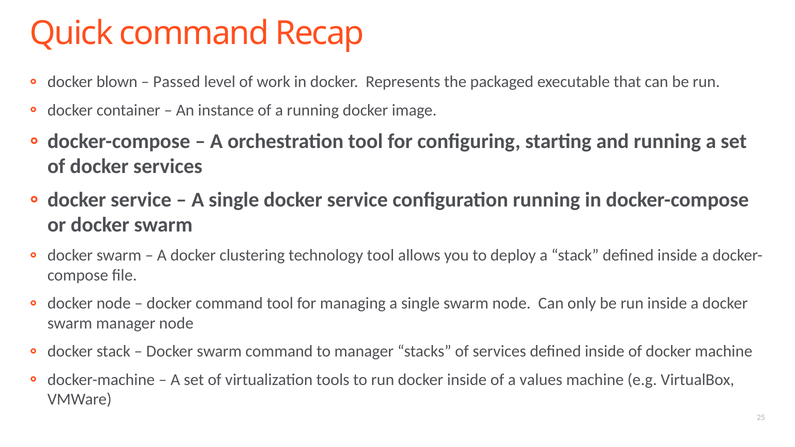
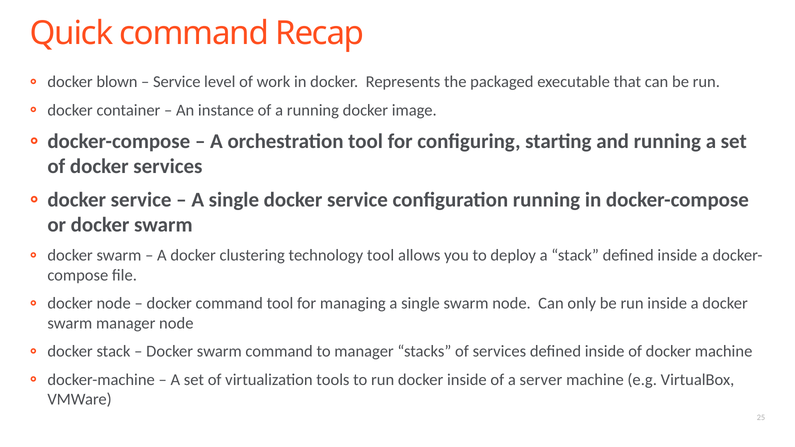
Passed at (177, 82): Passed -> Service
values: values -> server
